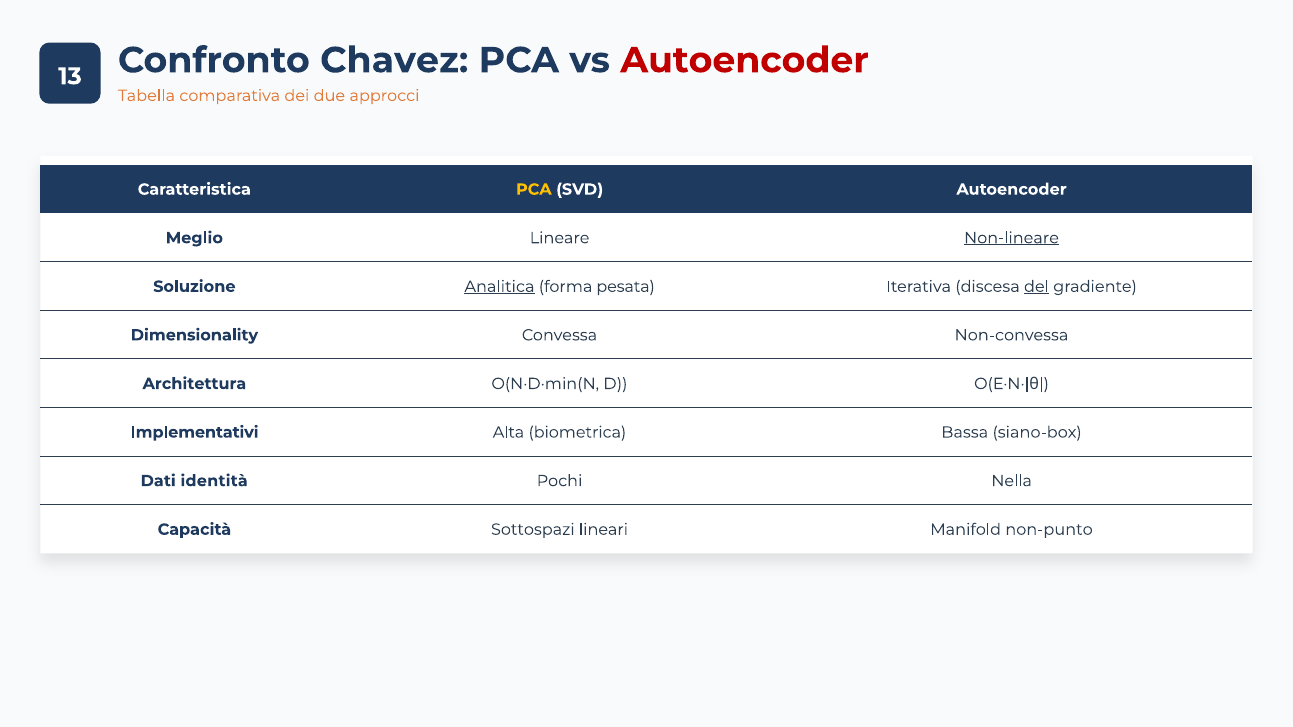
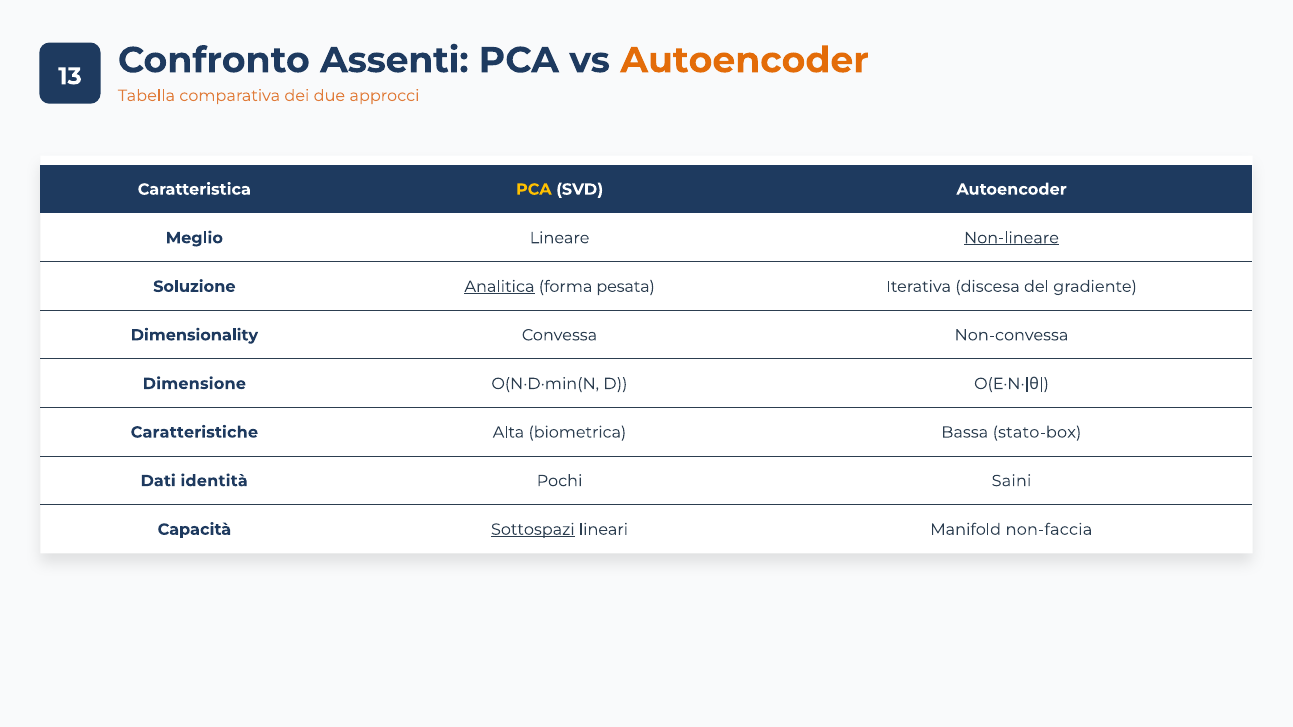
Chavez: Chavez -> Assenti
Autoencoder at (745, 60) colour: red -> orange
del underline: present -> none
Architettura: Architettura -> Dimensione
Implementativi: Implementativi -> Caratteristiche
siano-box: siano-box -> stato-box
Nella: Nella -> Saini
Sottospazi underline: none -> present
non-punto: non-punto -> non-faccia
